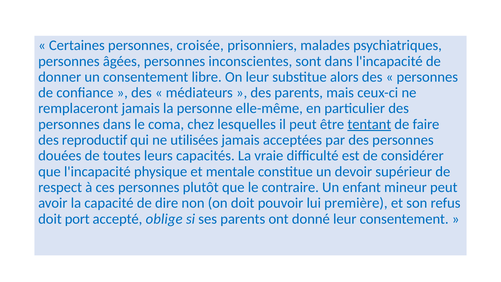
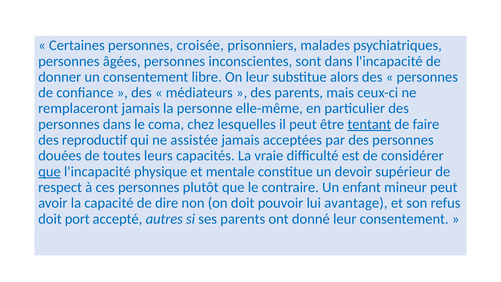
utilisées: utilisées -> assistée
que at (49, 171) underline: none -> present
première: première -> avantage
oblige: oblige -> autres
